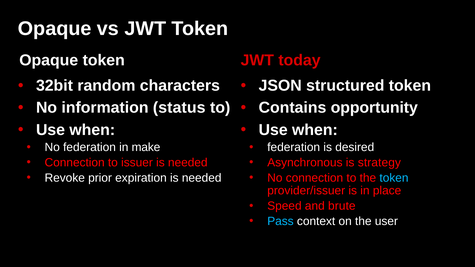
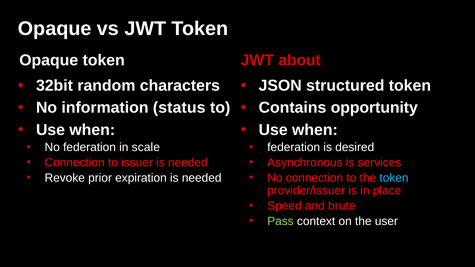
today: today -> about
make: make -> scale
strategy: strategy -> services
Pass colour: light blue -> light green
